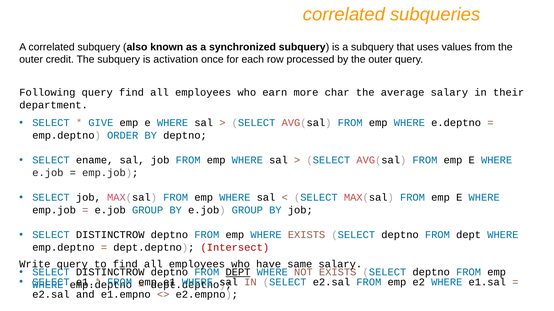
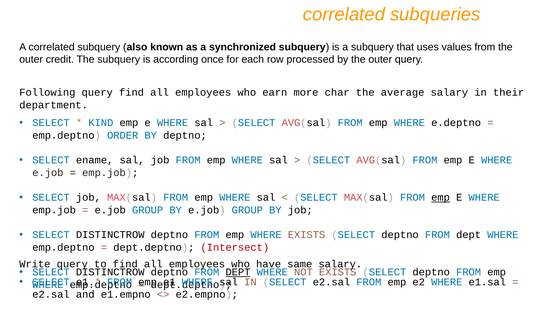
activation: activation -> according
GIVE: GIVE -> KIND
emp at (441, 198) underline: none -> present
